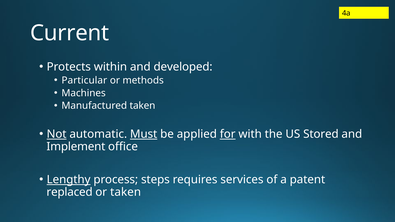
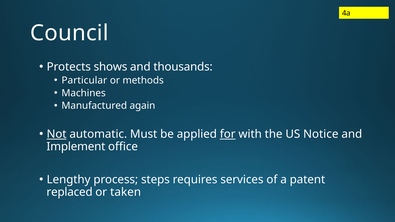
Current: Current -> Council
within: within -> shows
developed: developed -> thousands
Manufactured taken: taken -> again
Must underline: present -> none
Stored: Stored -> Notice
Lengthy underline: present -> none
